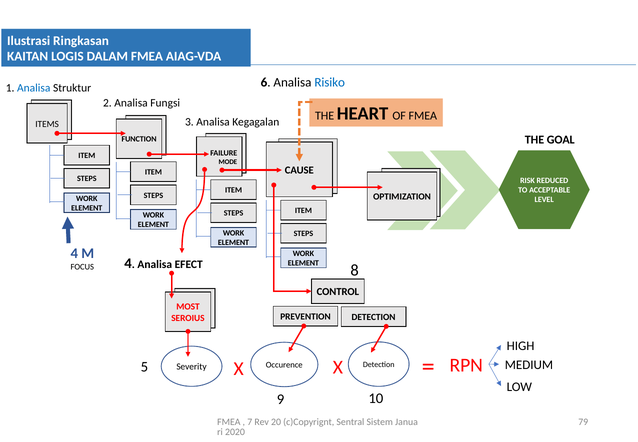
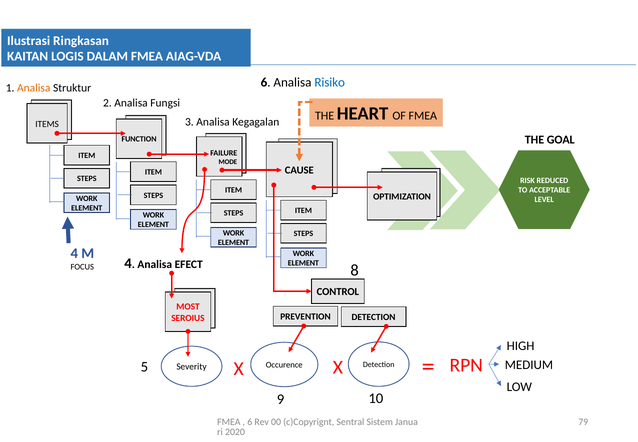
Analisa at (34, 88) colour: blue -> orange
7 at (250, 422): 7 -> 6
20: 20 -> 00
